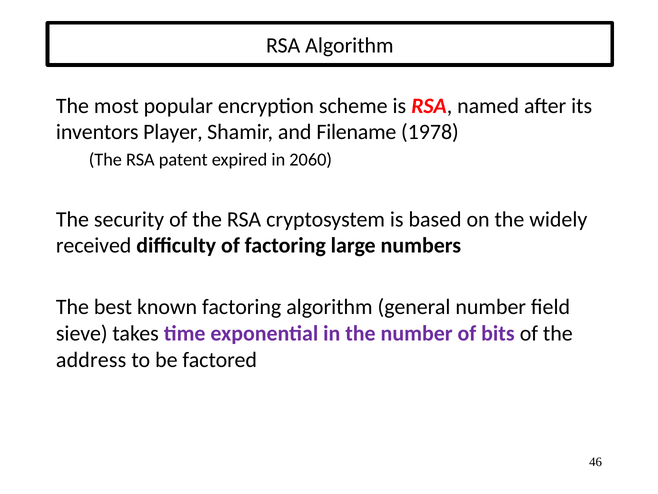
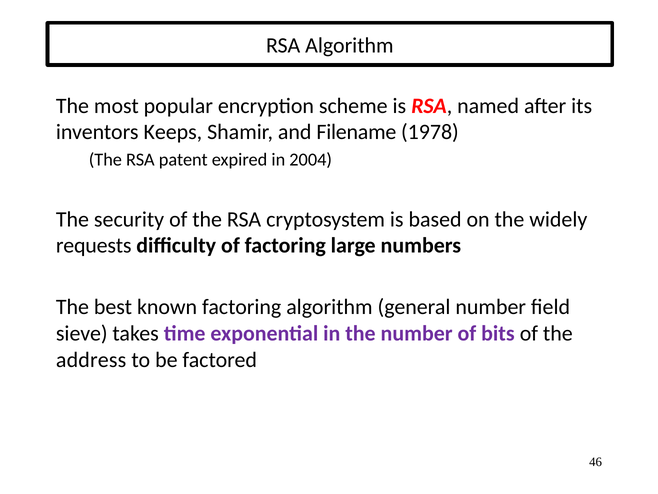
Player: Player -> Keeps
2060: 2060 -> 2004
received: received -> requests
